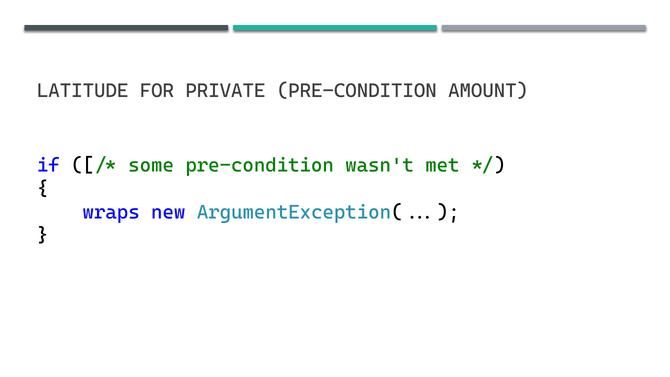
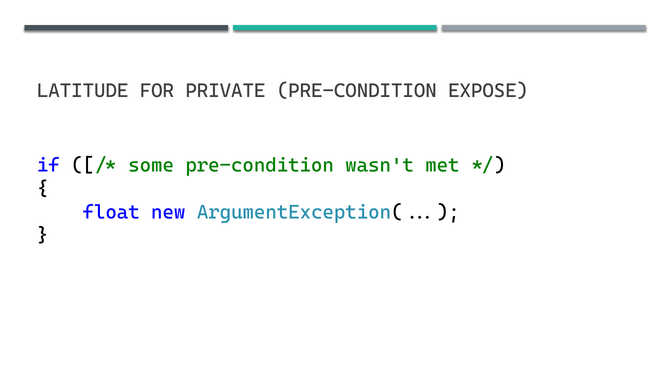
AMOUNT: AMOUNT -> EXPOSE
wraps: wraps -> float
